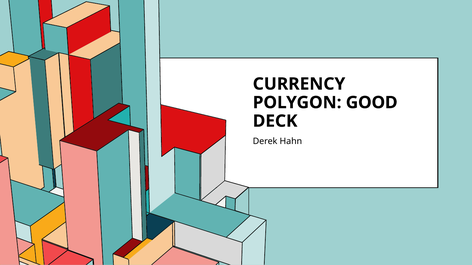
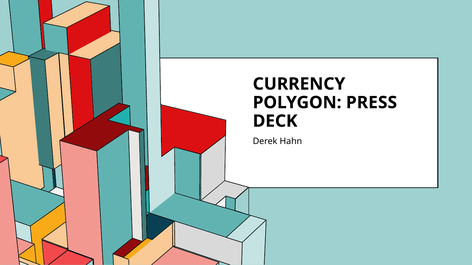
GOOD: GOOD -> PRESS
